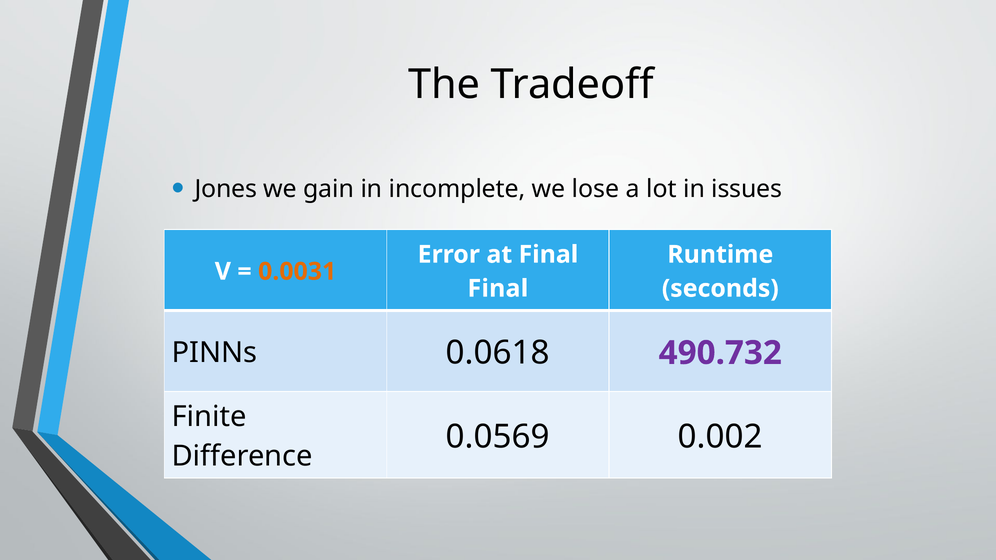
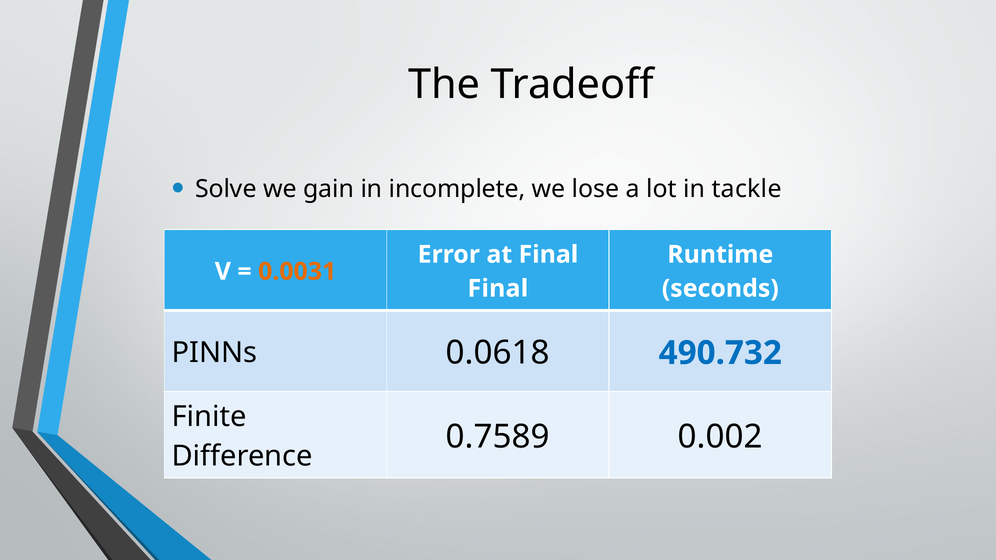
Jones: Jones -> Solve
issues: issues -> tackle
490.732 colour: purple -> blue
0.0569: 0.0569 -> 0.7589
